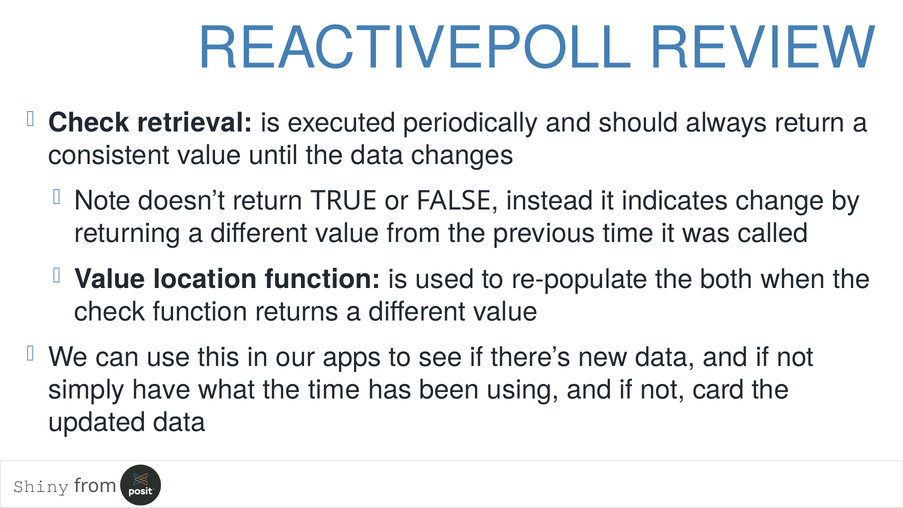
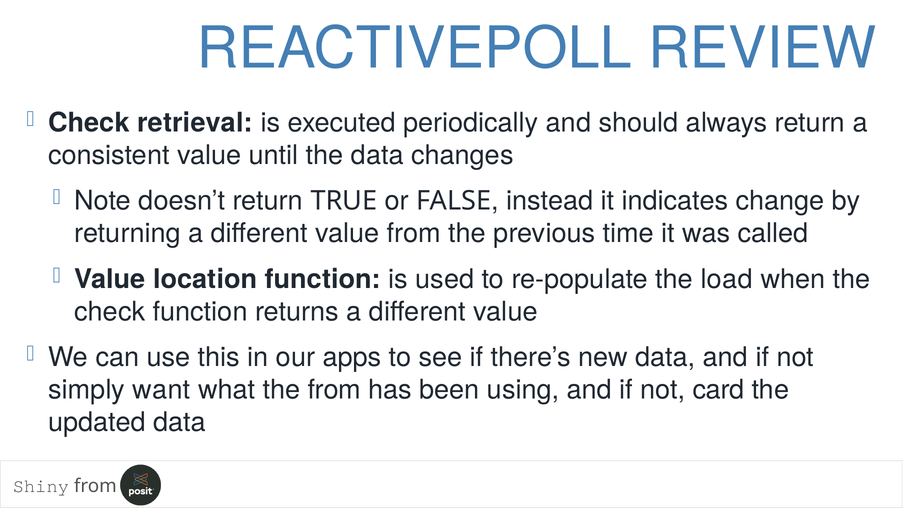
both: both -> load
have: have -> want
the time: time -> from
